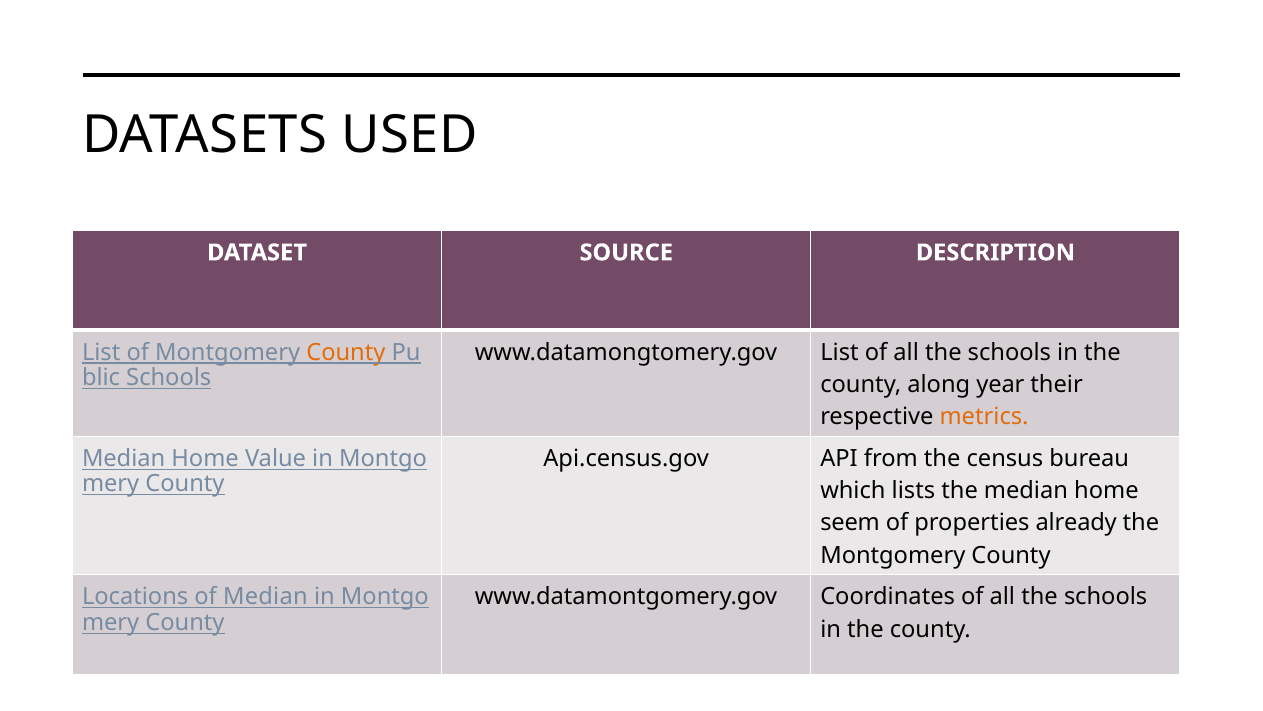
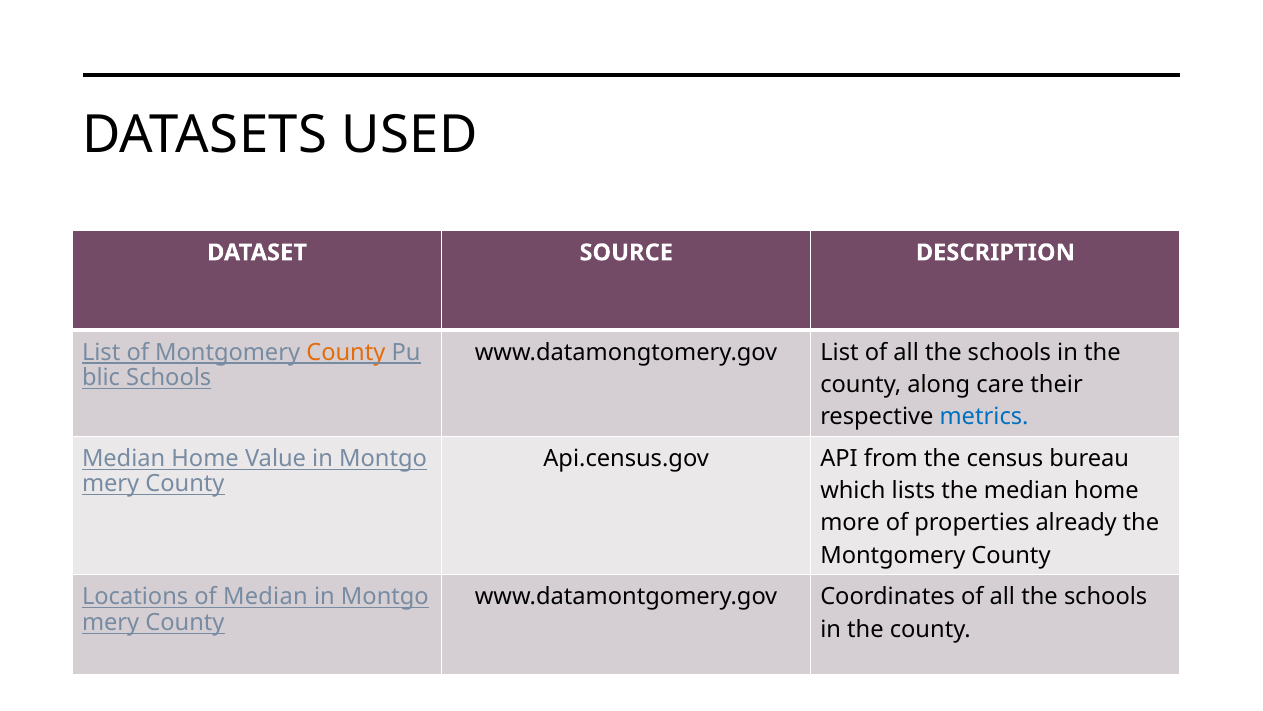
year: year -> care
metrics colour: orange -> blue
seem: seem -> more
